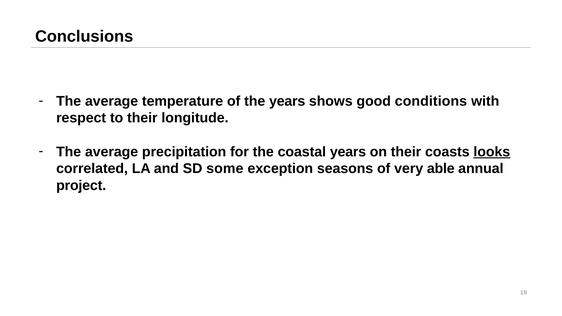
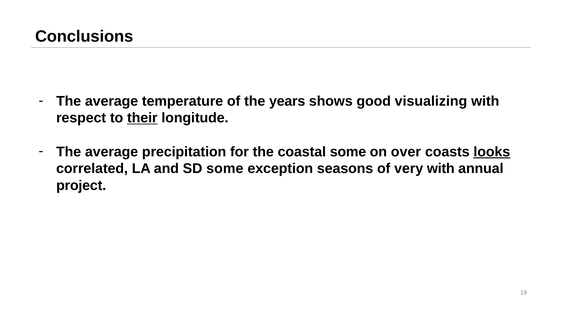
conditions: conditions -> visualizing
their at (142, 118) underline: none -> present
coastal years: years -> some
on their: their -> over
very able: able -> with
